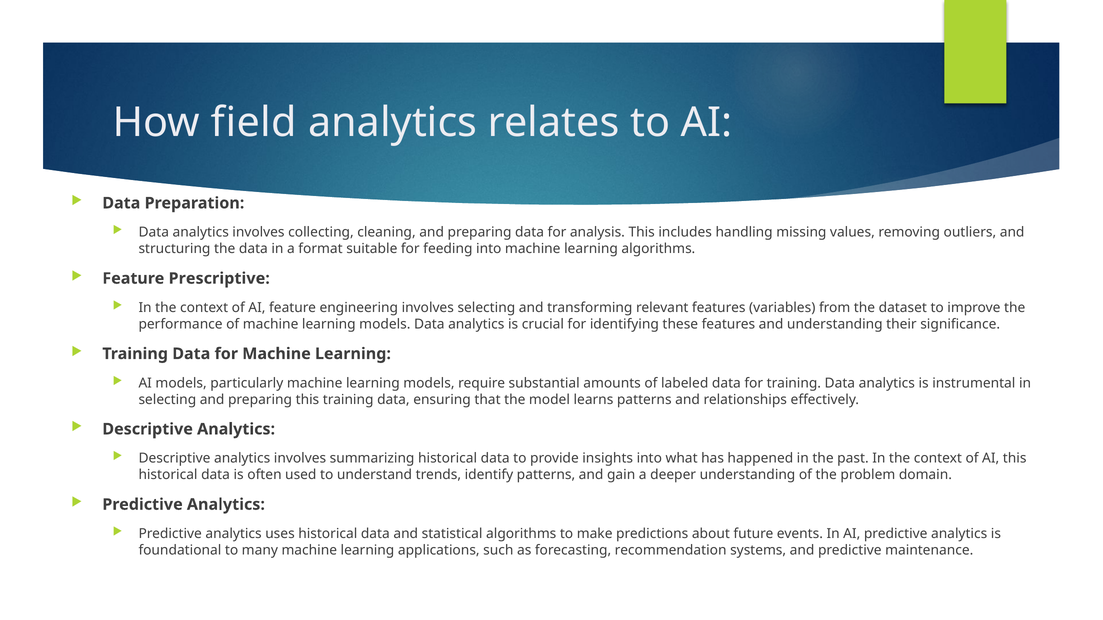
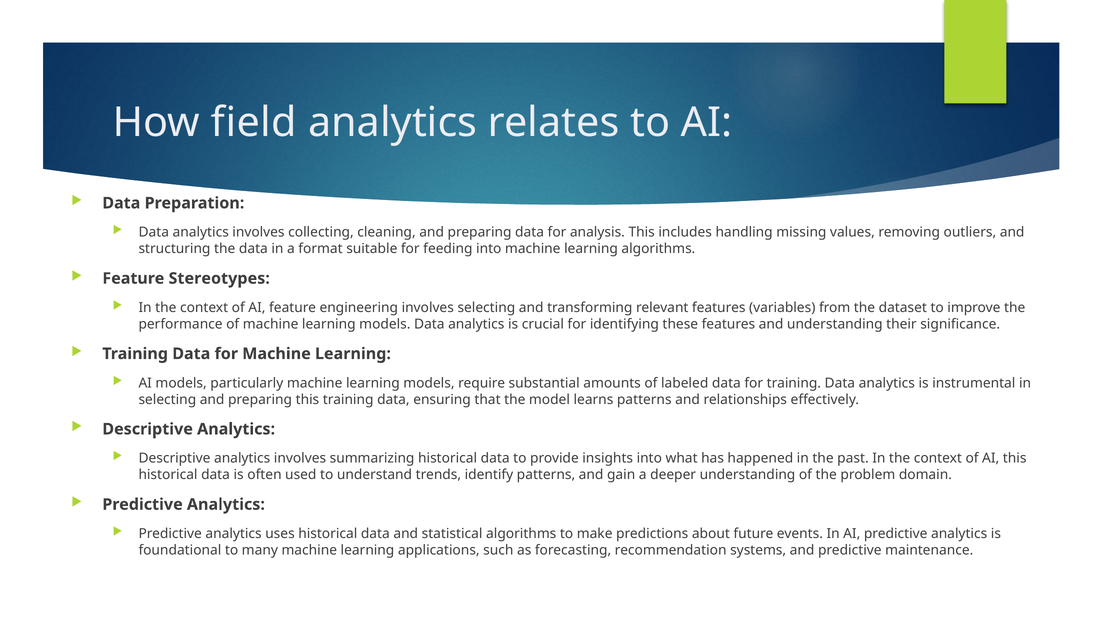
Prescriptive: Prescriptive -> Stereotypes
